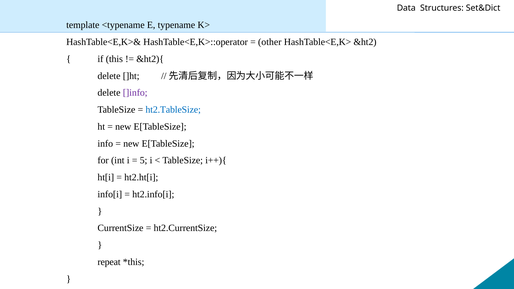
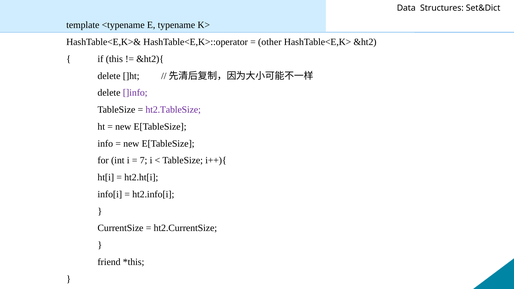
ht2.TableSize colour: blue -> purple
5: 5 -> 7
repeat: repeat -> friend
